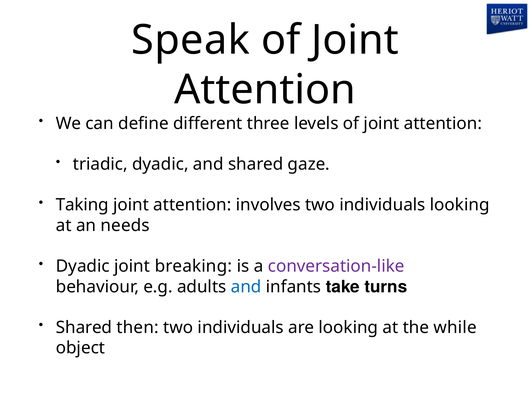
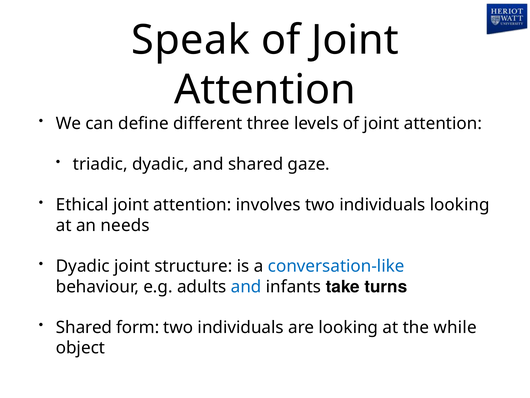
Taking: Taking -> Ethical
breaking: breaking -> structure
conversation-like colour: purple -> blue
then: then -> form
